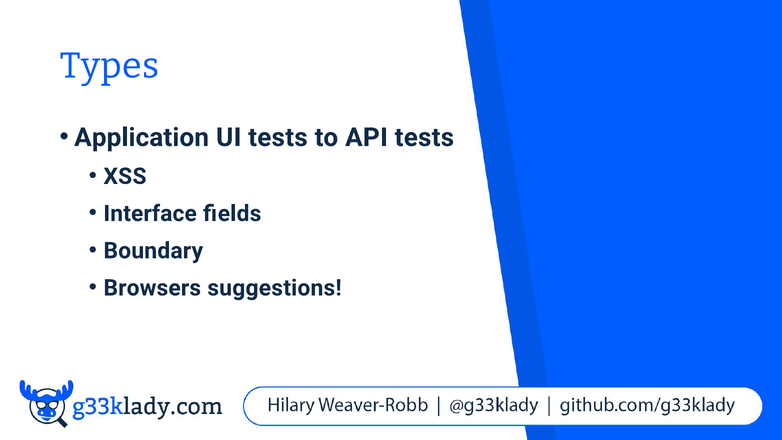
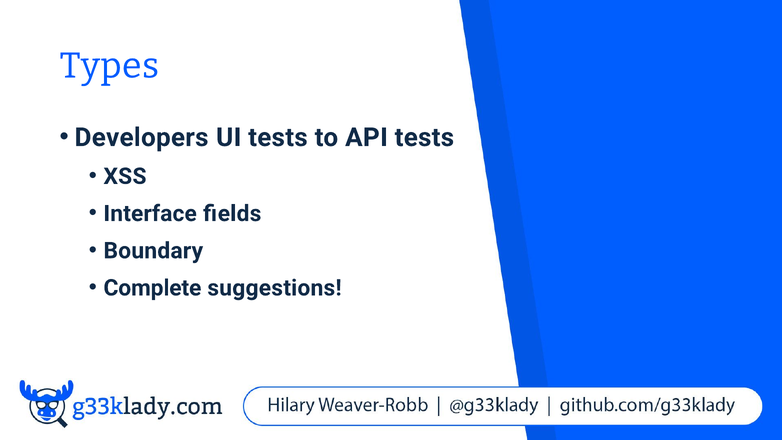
Application: Application -> Developers
Browsers: Browsers -> Complete
